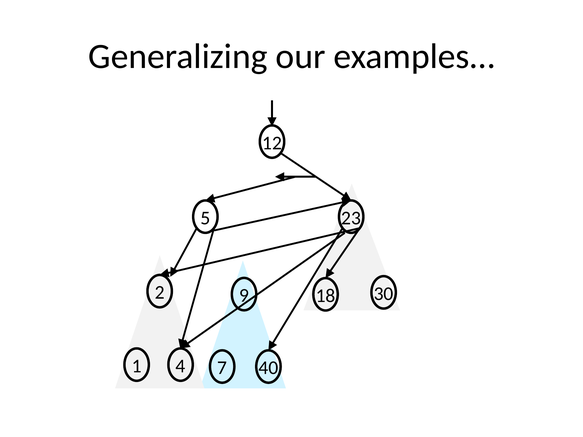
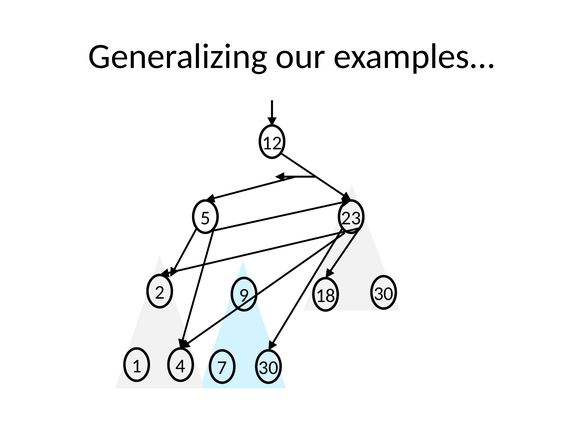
7 40: 40 -> 30
